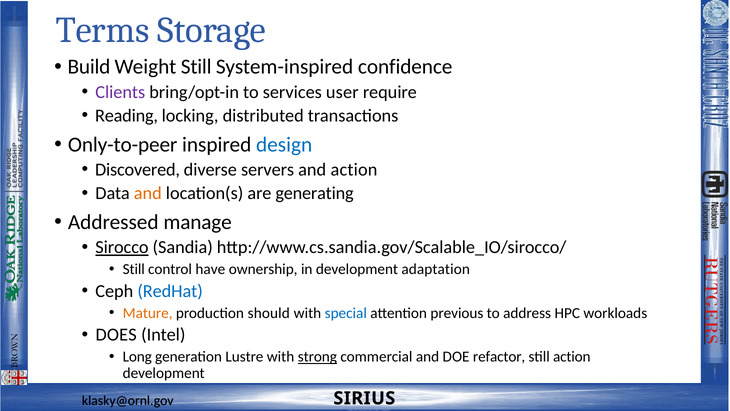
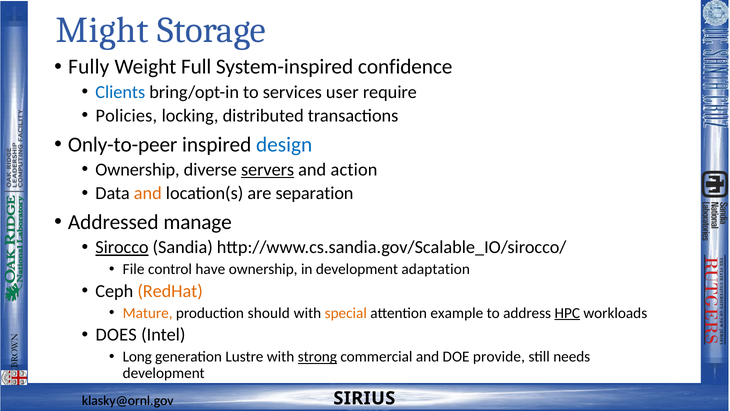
Terms: Terms -> Might
Build: Build -> Fully
Weight Still: Still -> Full
Clients colour: purple -> blue
Reading: Reading -> Policies
Discovered at (138, 170): Discovered -> Ownership
servers underline: none -> present
generating: generating -> separation
Still at (134, 269): Still -> File
RedHat colour: blue -> orange
special colour: blue -> orange
previous: previous -> example
HPC underline: none -> present
refactor: refactor -> provide
still action: action -> needs
